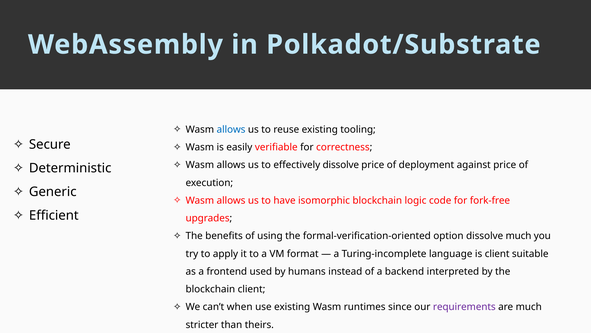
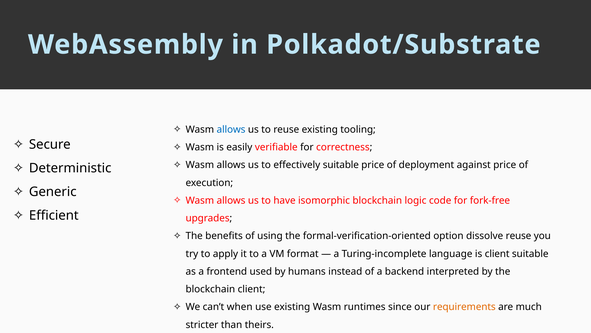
effectively dissolve: dissolve -> suitable
dissolve much: much -> reuse
requirements colour: purple -> orange
